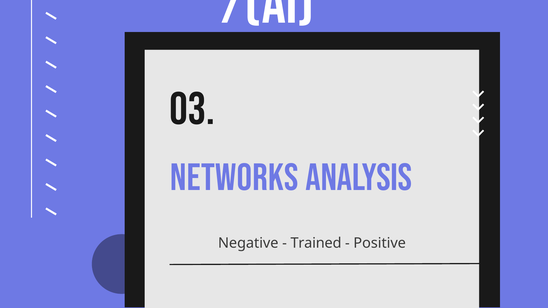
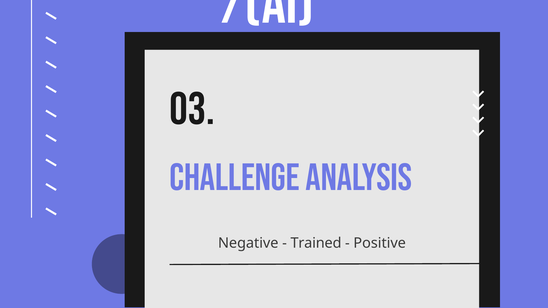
Networks: Networks -> Challenge
